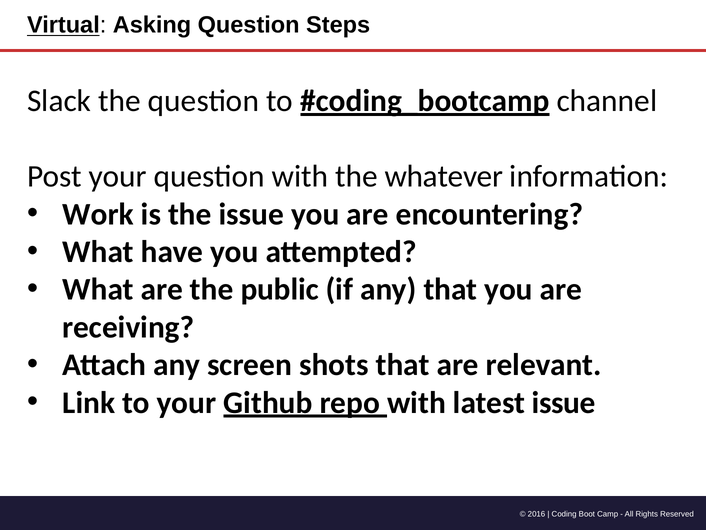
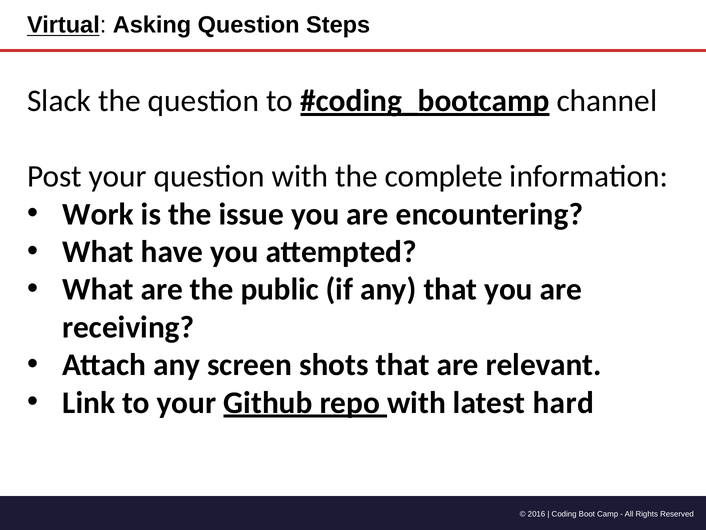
whatever: whatever -> complete
latest issue: issue -> hard
